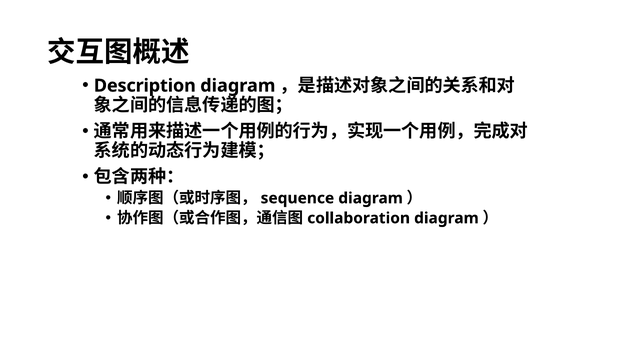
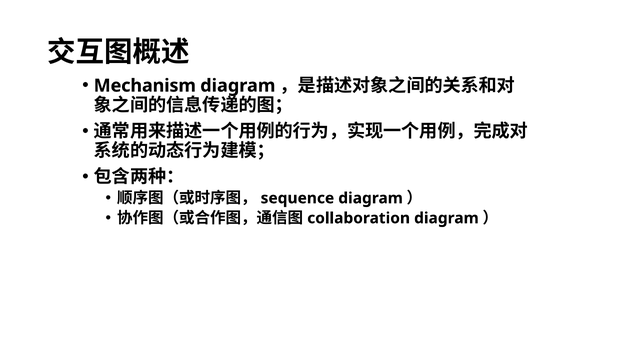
Description: Description -> Mechanism
